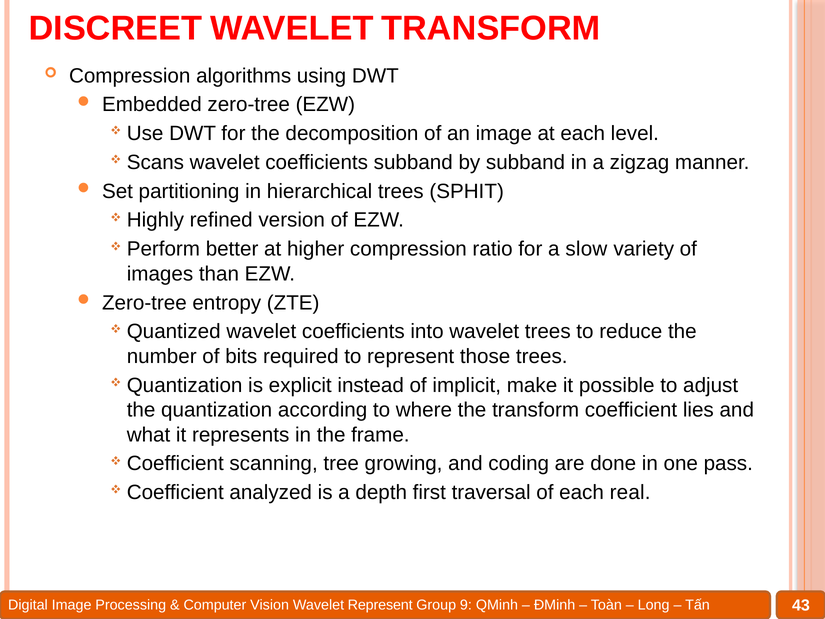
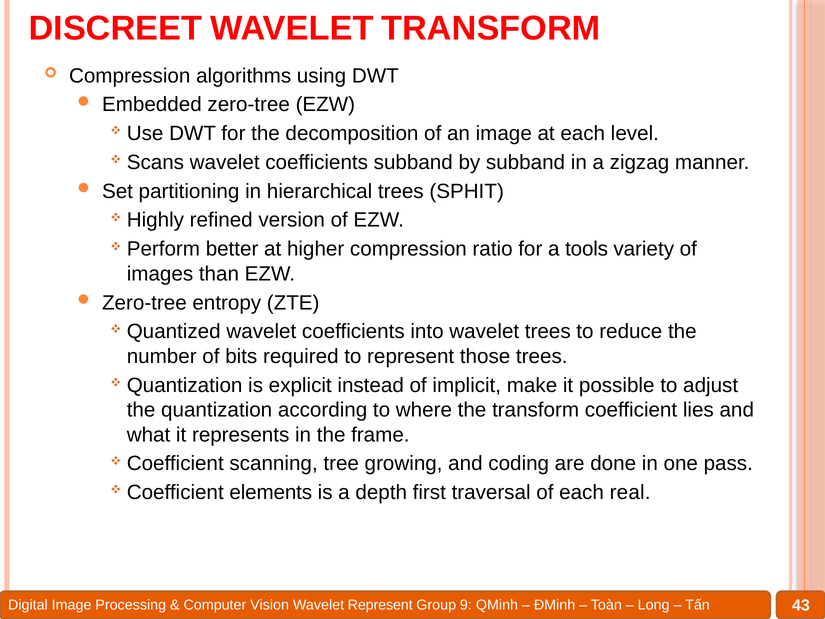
slow: slow -> tools
analyzed: analyzed -> elements
